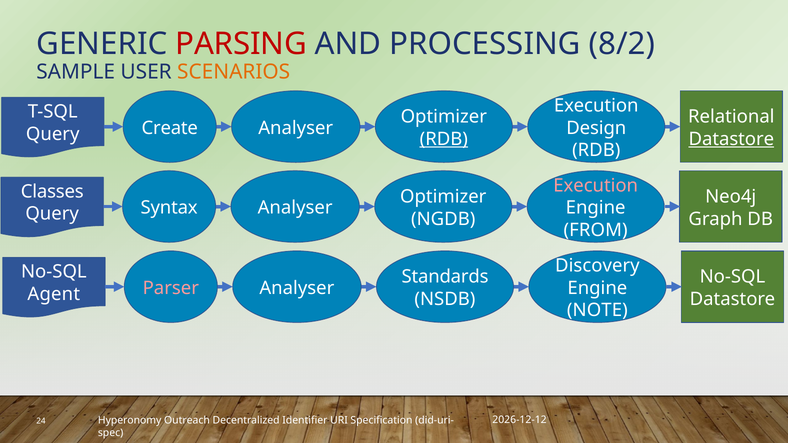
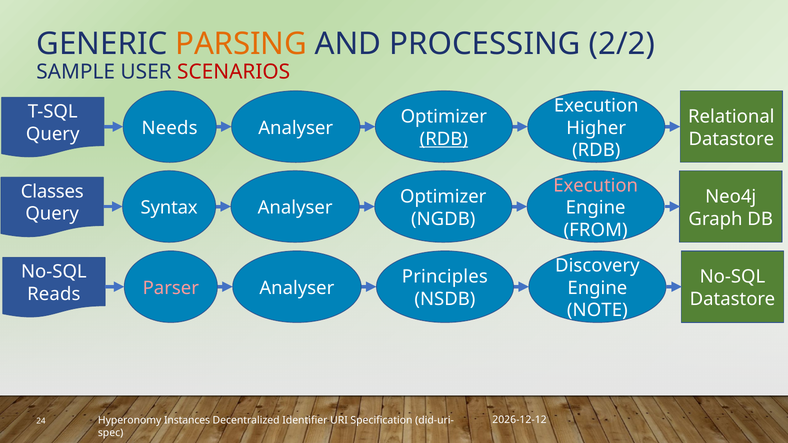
PARSING colour: red -> orange
8/2: 8/2 -> 2/2
SCENARIOS colour: orange -> red
Create: Create -> Needs
Design: Design -> Higher
Datastore at (731, 139) underline: present -> none
Standards: Standards -> Principles
Agent: Agent -> Reads
Outreach: Outreach -> Instances
